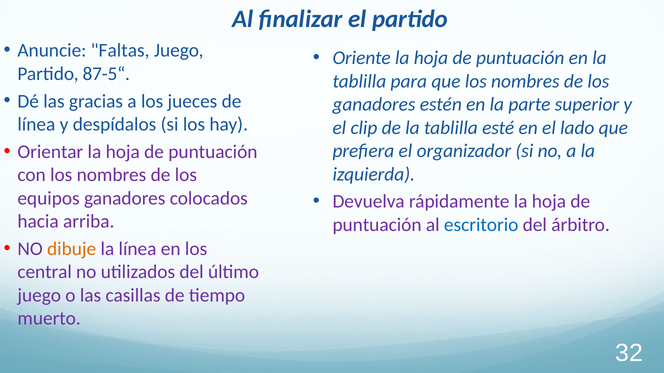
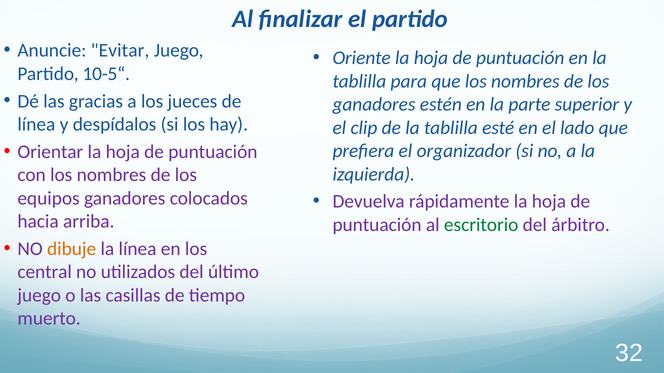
Faltas: Faltas -> Evitar
87-5“: 87-5“ -> 10-5“
escritorio colour: blue -> green
